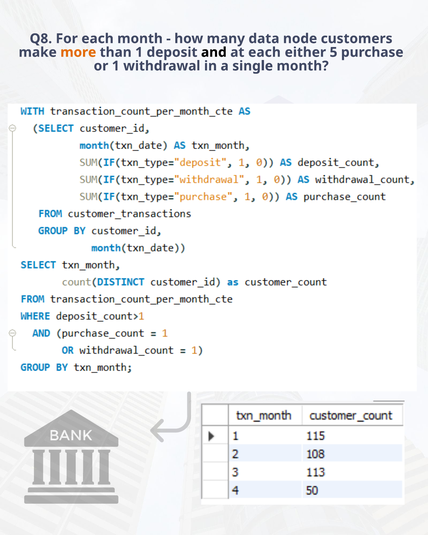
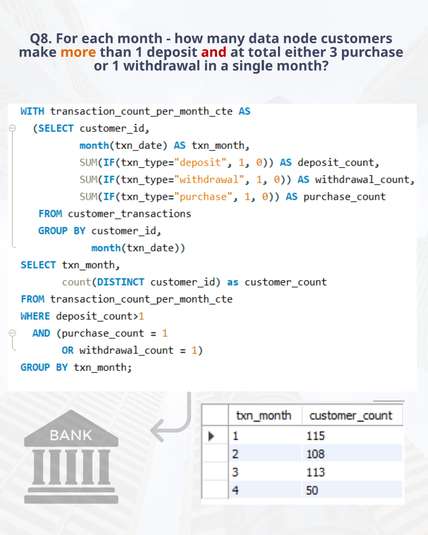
and colour: black -> red
at each: each -> total
5: 5 -> 3
